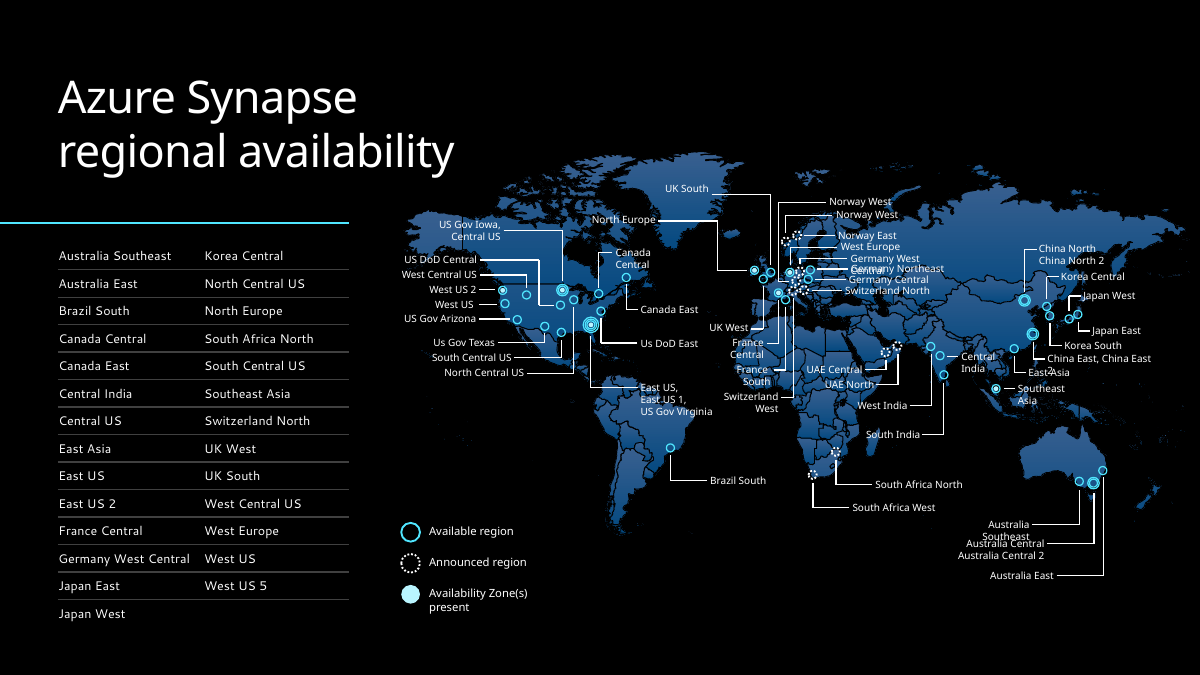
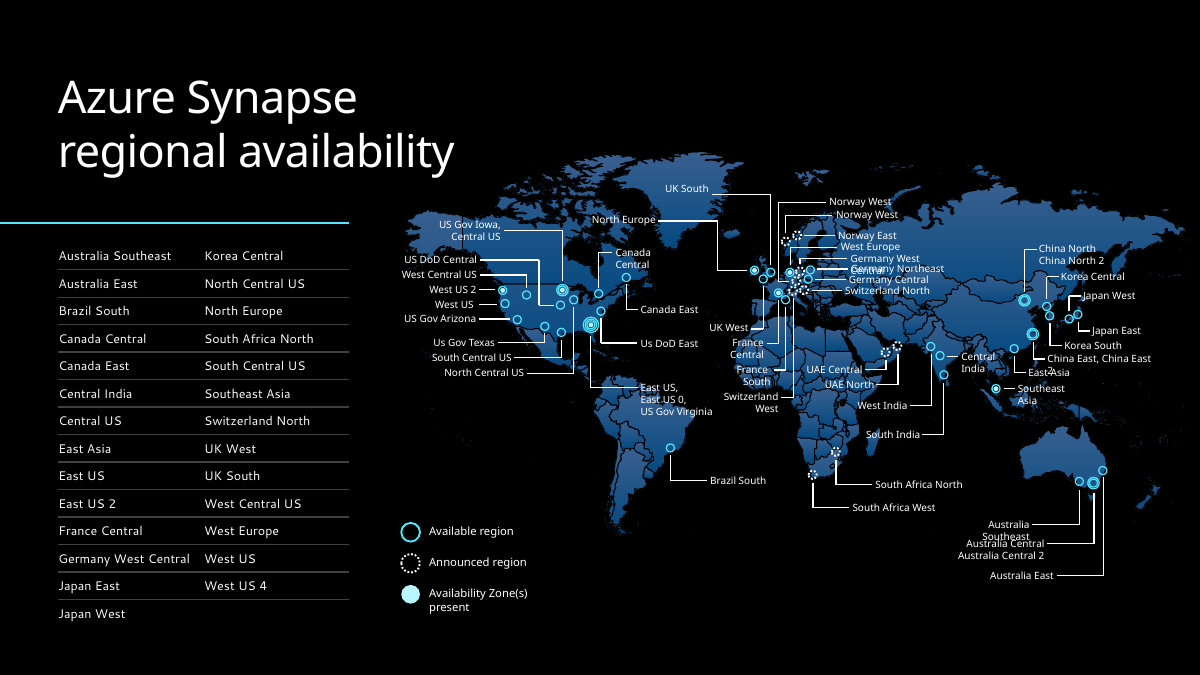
1: 1 -> 0
5: 5 -> 4
